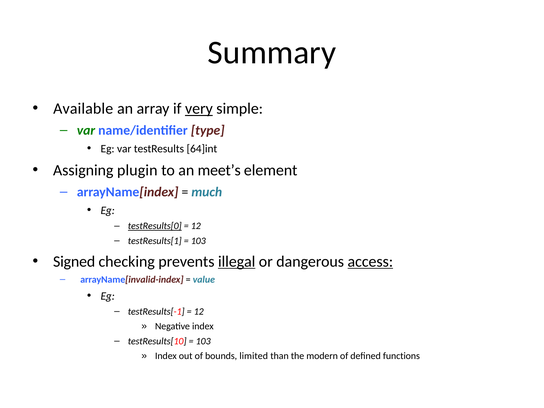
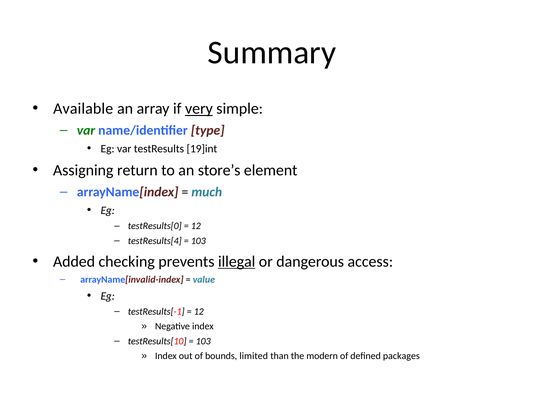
64]int: 64]int -> 19]int
plugin: plugin -> return
meet’s: meet’s -> store’s
testResults[0 underline: present -> none
testResults[1: testResults[1 -> testResults[4
Signed: Signed -> Added
access underline: present -> none
functions: functions -> packages
